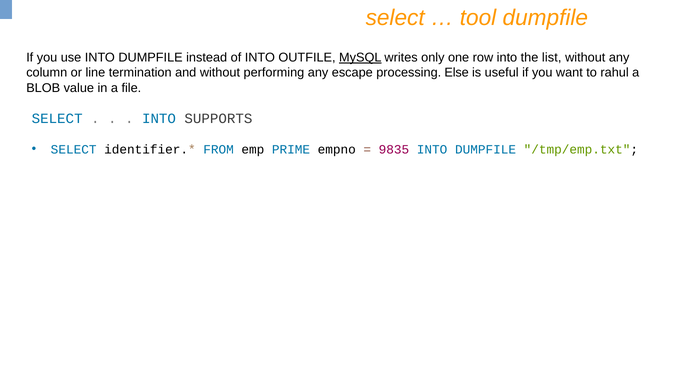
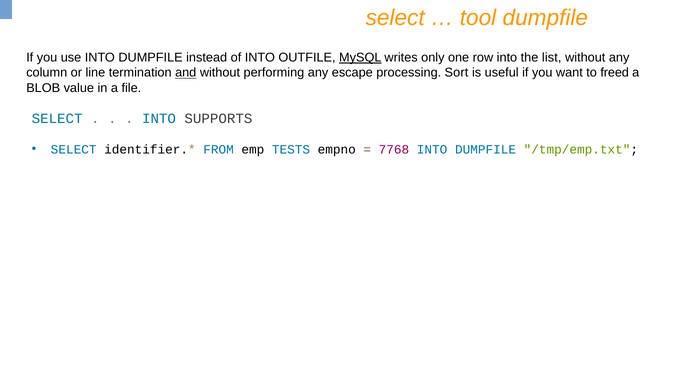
and underline: none -> present
Else: Else -> Sort
rahul: rahul -> freed
PRIME: PRIME -> TESTS
9835: 9835 -> 7768
